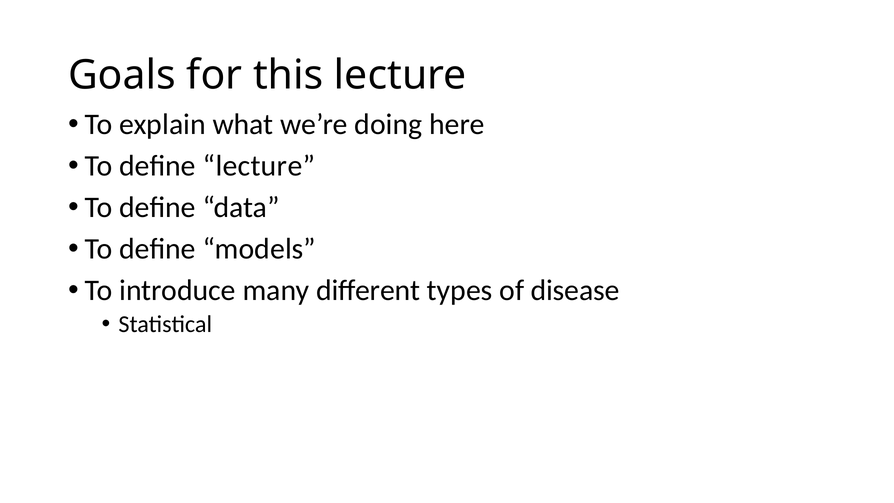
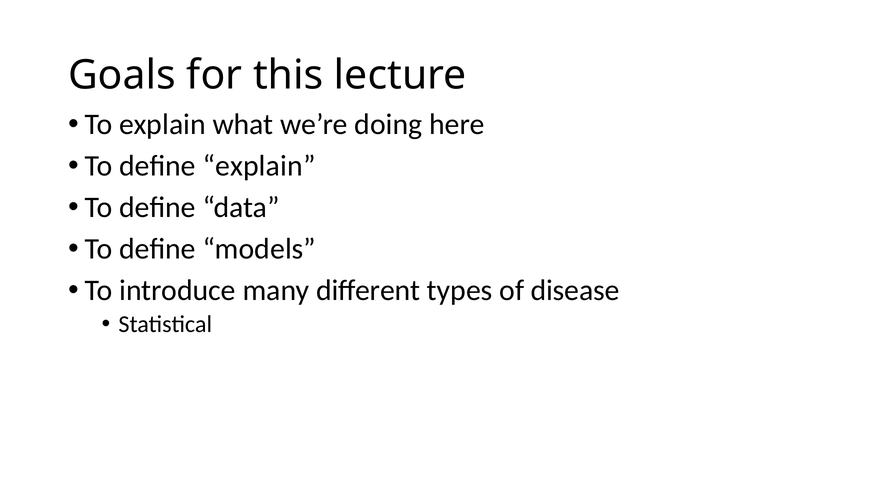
define lecture: lecture -> explain
